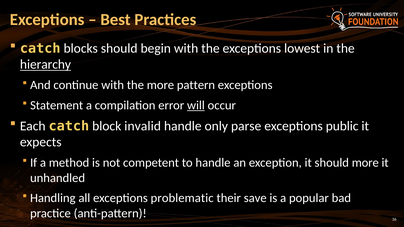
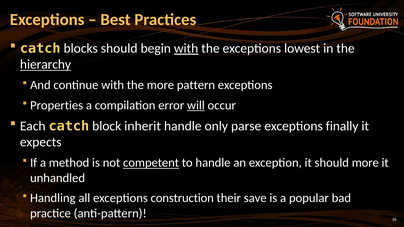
with at (186, 48) underline: none -> present
Statement: Statement -> Properties
invalid: invalid -> inherit
public: public -> finally
competent underline: none -> present
problematic: problematic -> construction
